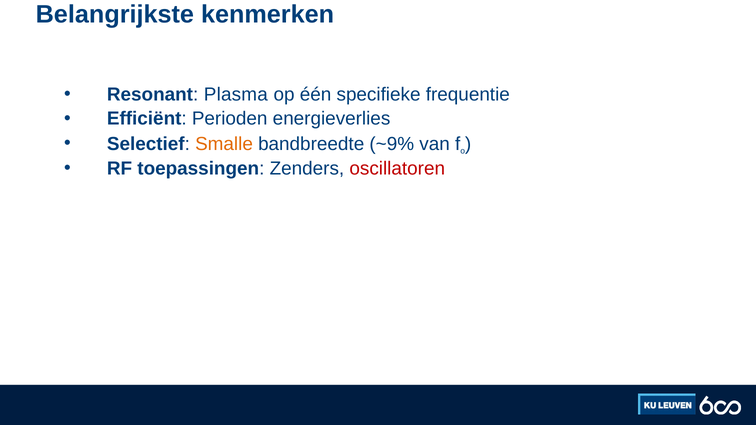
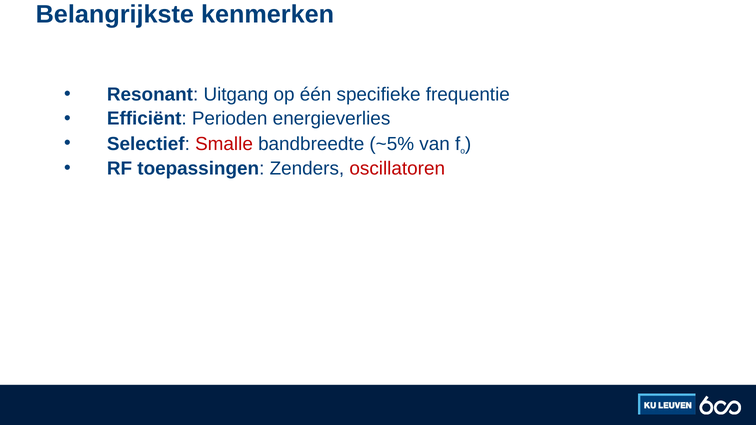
Plasma: Plasma -> Uitgang
Smalle colour: orange -> red
~9%: ~9% -> ~5%
